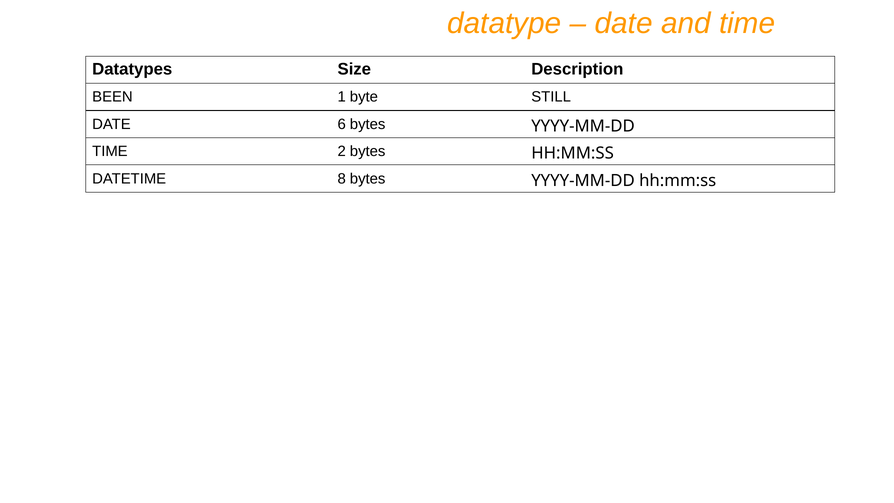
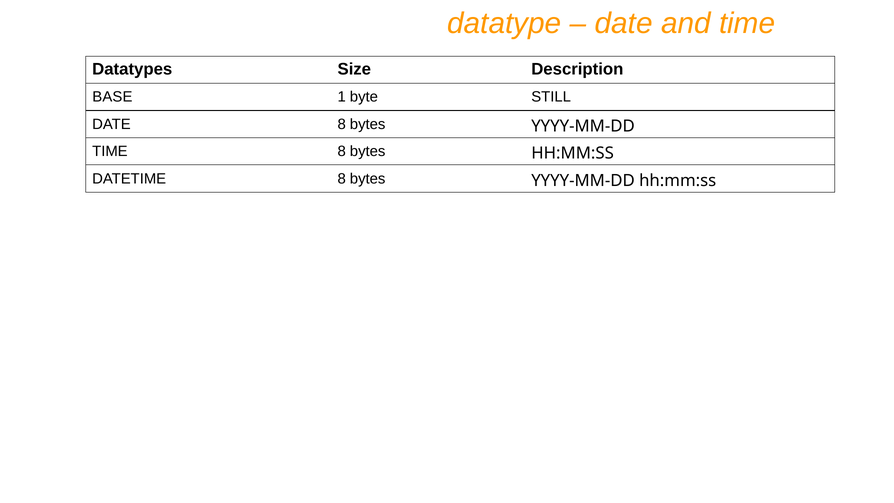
BEEN: BEEN -> BASE
DATE 6: 6 -> 8
TIME 2: 2 -> 8
